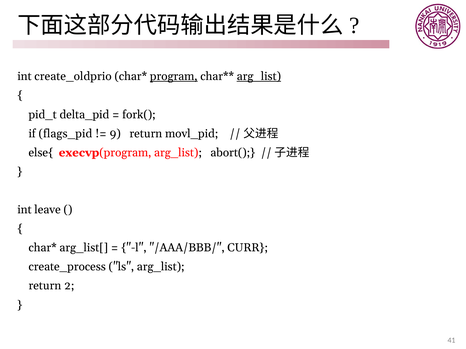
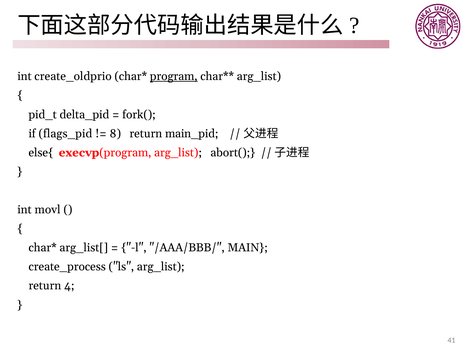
arg_list at (259, 77) underline: present -> none
9: 9 -> 8
movl_pid: movl_pid -> main_pid
leave: leave -> movl
CURR: CURR -> MAIN
2: 2 -> 4
